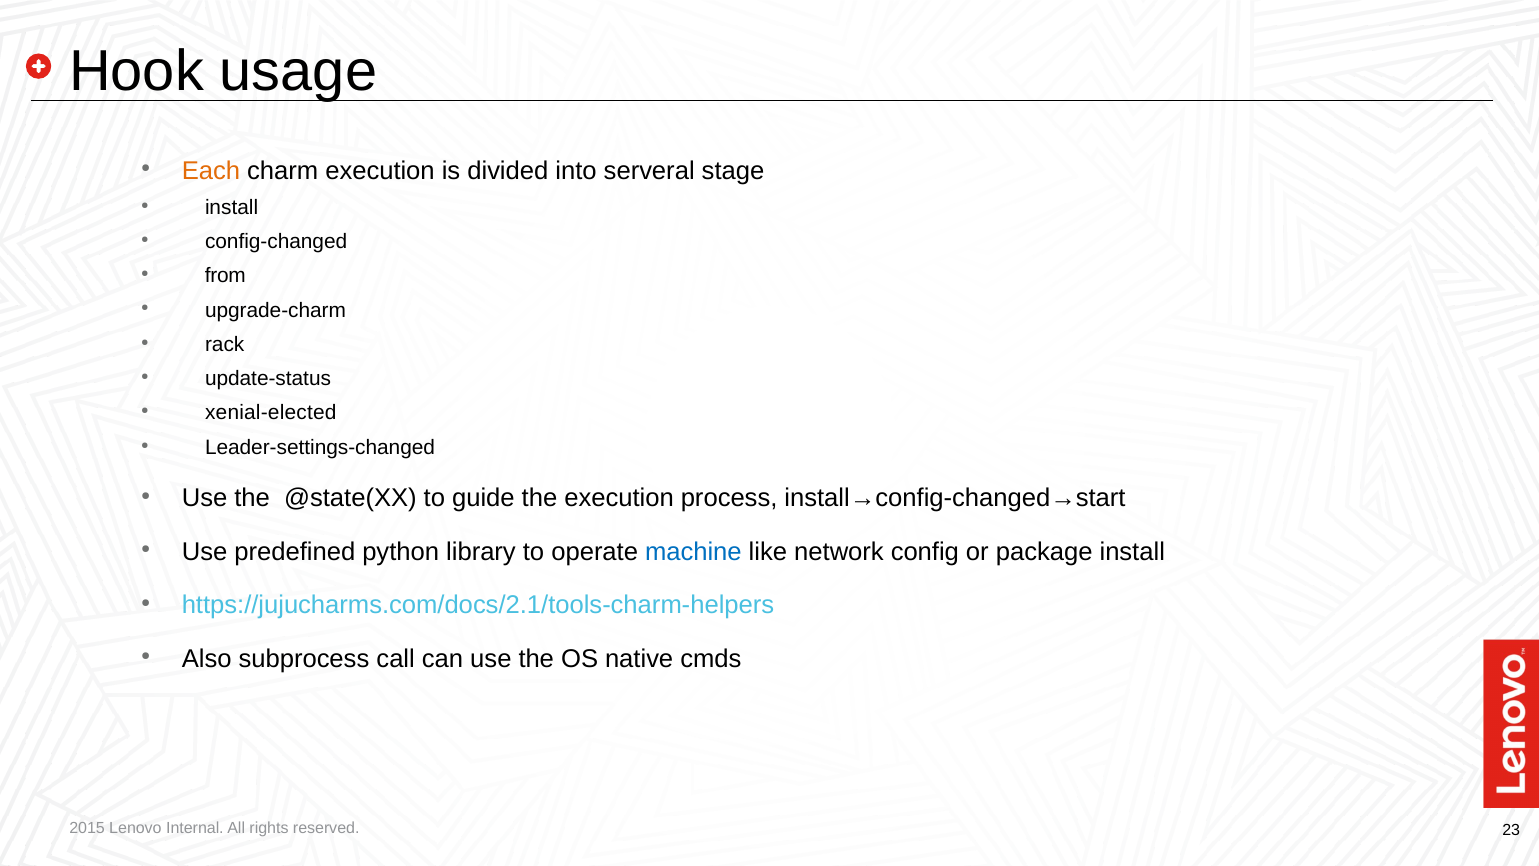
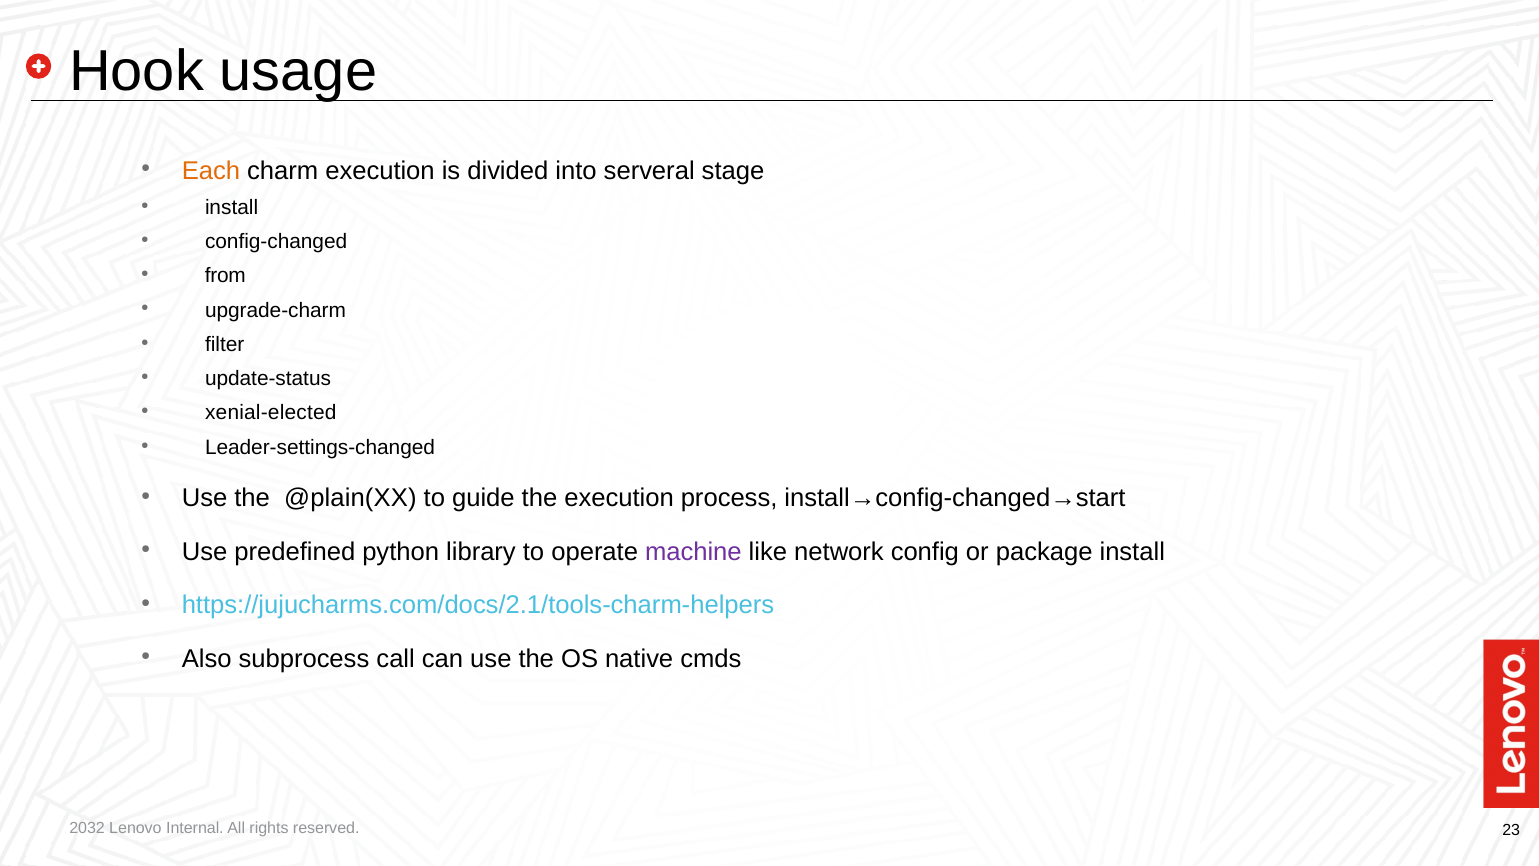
rack: rack -> filter
@state(XX: @state(XX -> @plain(XX
machine colour: blue -> purple
2015: 2015 -> 2032
